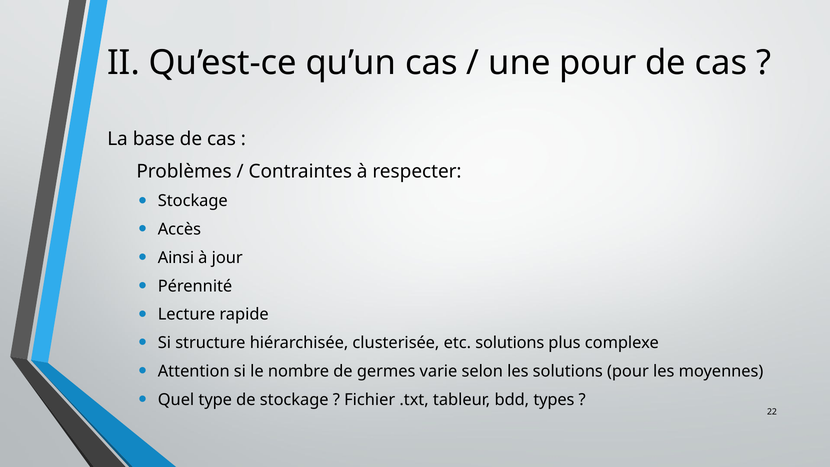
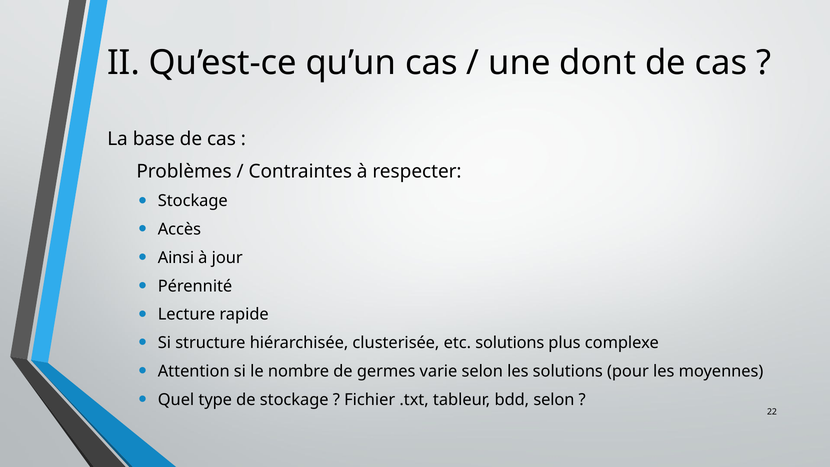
une pour: pour -> dont
bdd types: types -> selon
